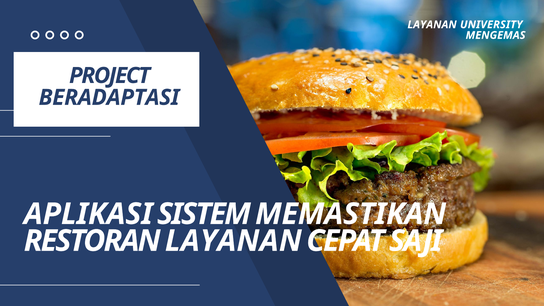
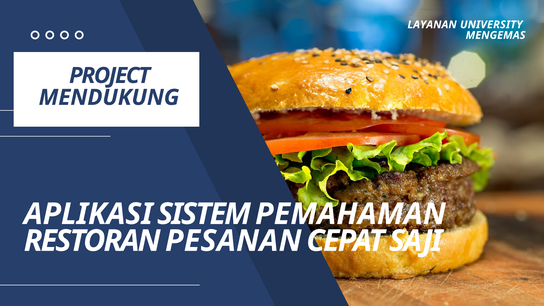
BERADAPTASI: BERADAPTASI -> MENDUKUNG
MEMASTIKAN: MEMASTIKAN -> PEMAHAMAN
RESTORAN LAYANAN: LAYANAN -> PESANAN
